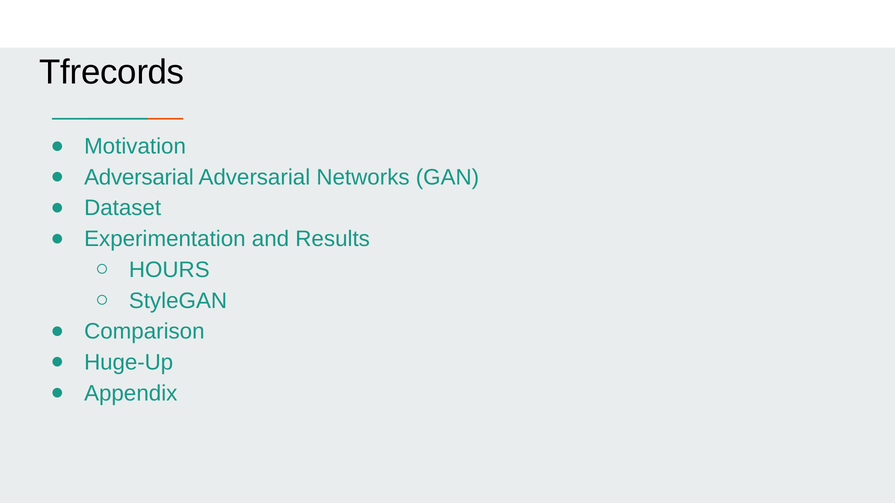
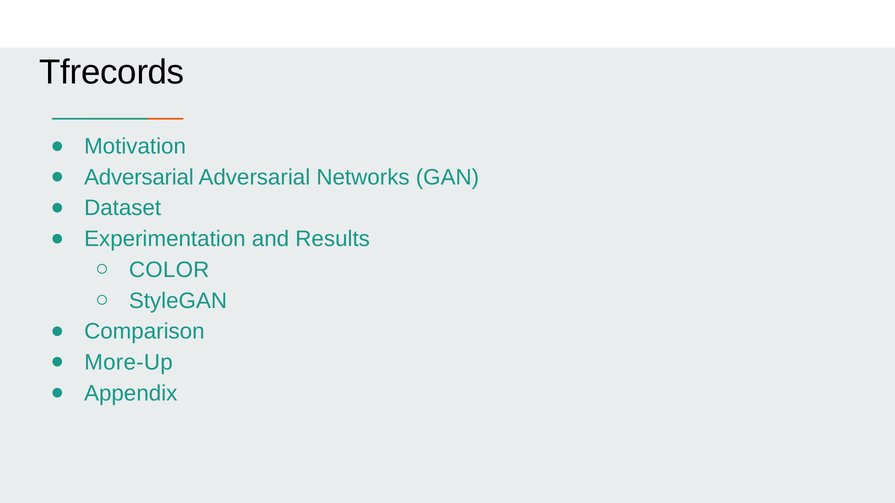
HOURS: HOURS -> COLOR
Huge-Up: Huge-Up -> More-Up
